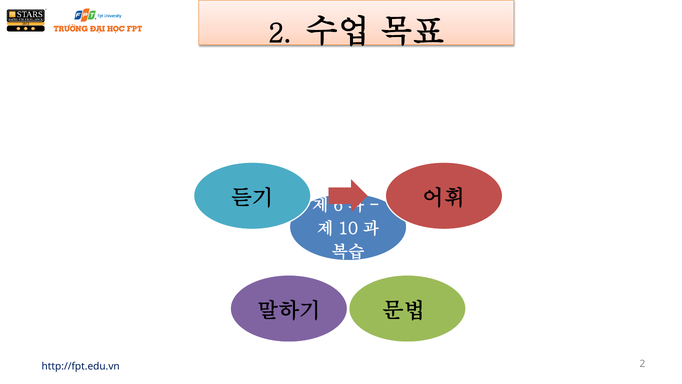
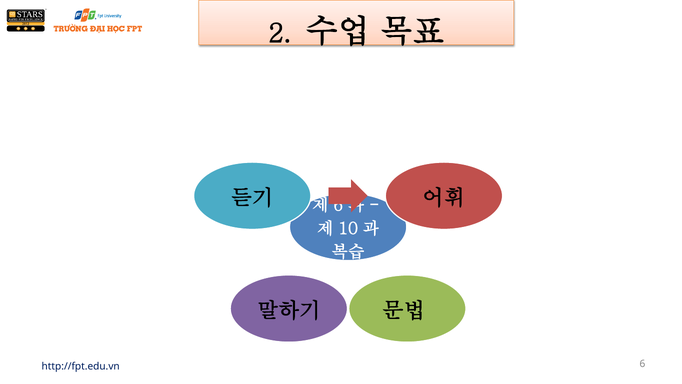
http://fpt.edu.vn 2: 2 -> 6
